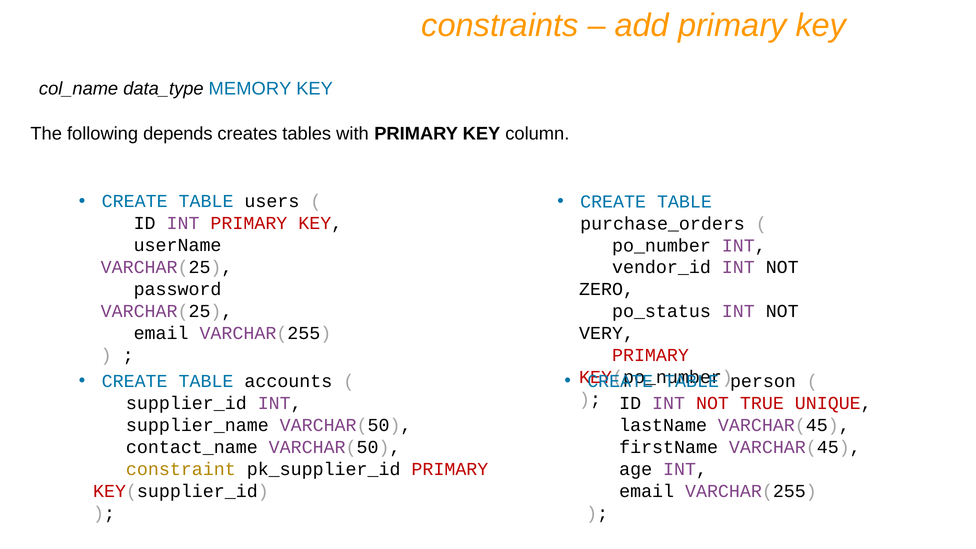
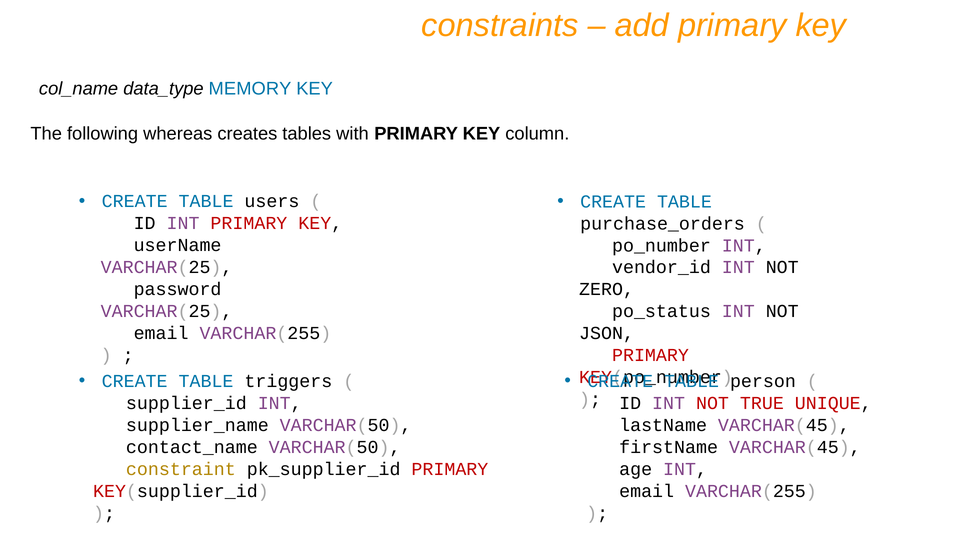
depends: depends -> whereas
VERY: VERY -> JSON
accounts: accounts -> triggers
